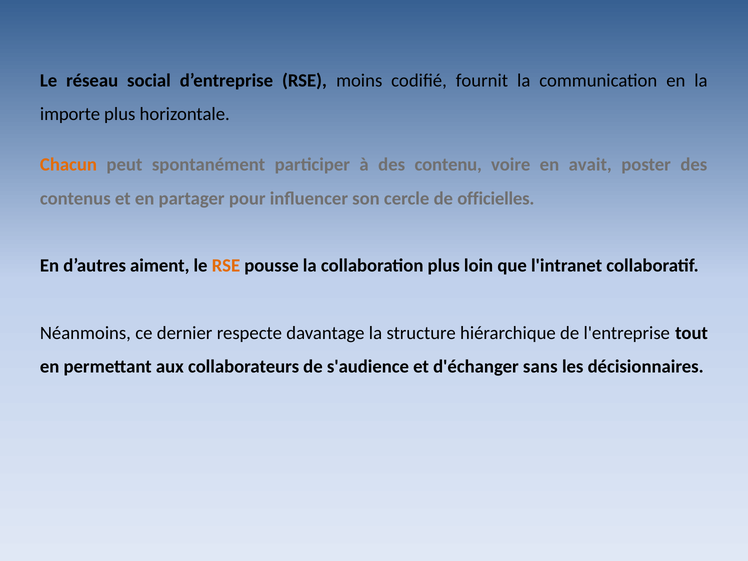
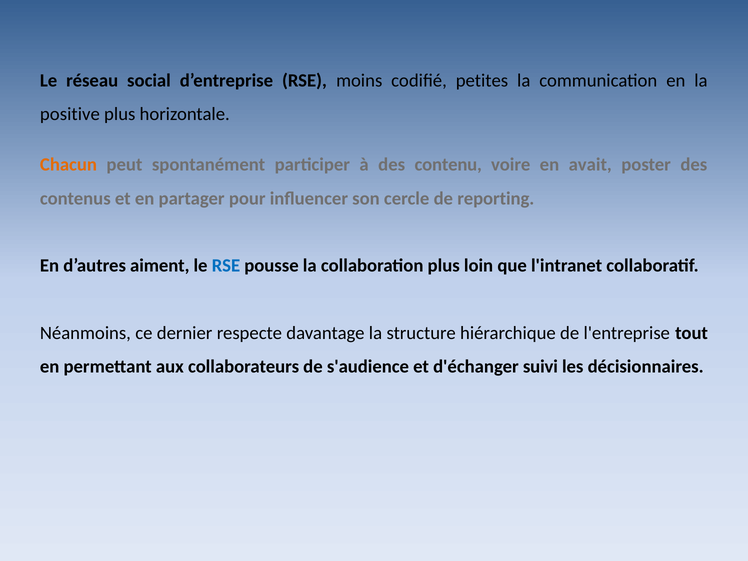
fournit: fournit -> petites
importe: importe -> positive
officielles: officielles -> reporting
RSE at (226, 266) colour: orange -> blue
sans: sans -> suivi
